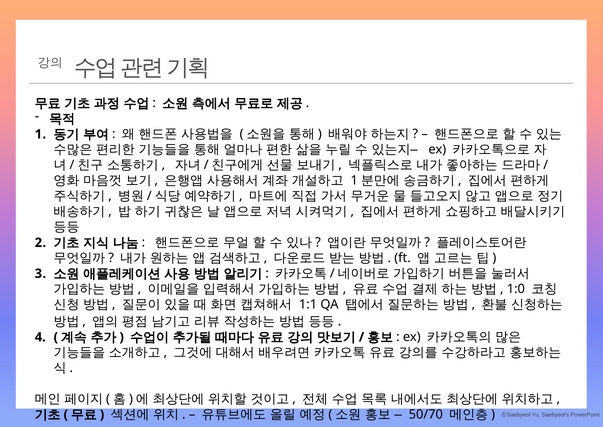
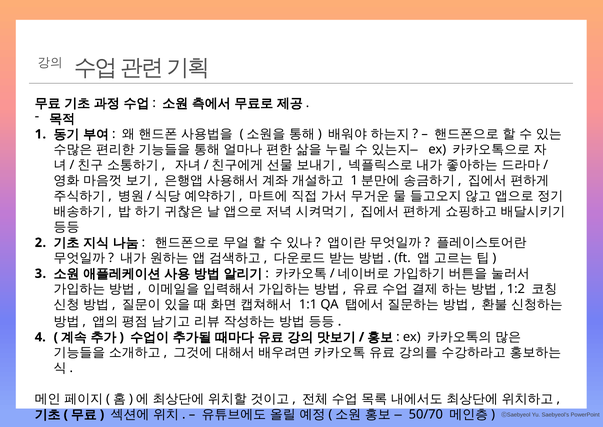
1:0: 1:0 -> 1:2
